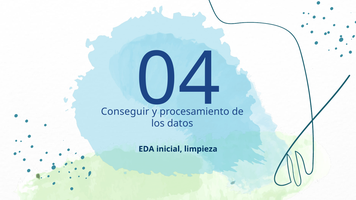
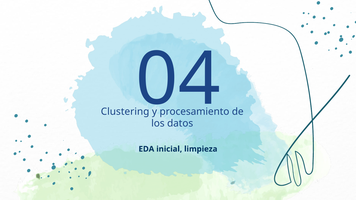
Conseguir: Conseguir -> Clustering
